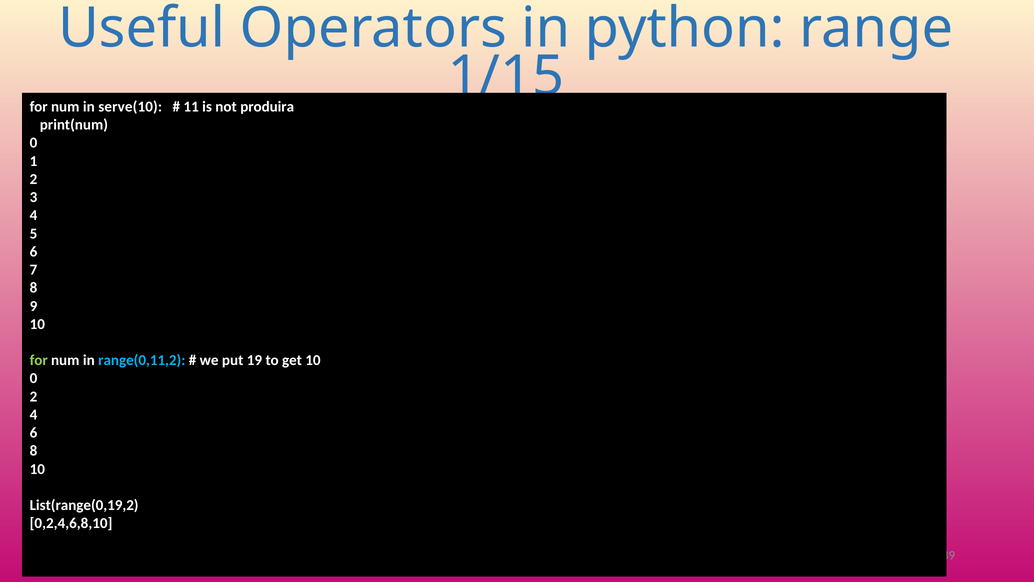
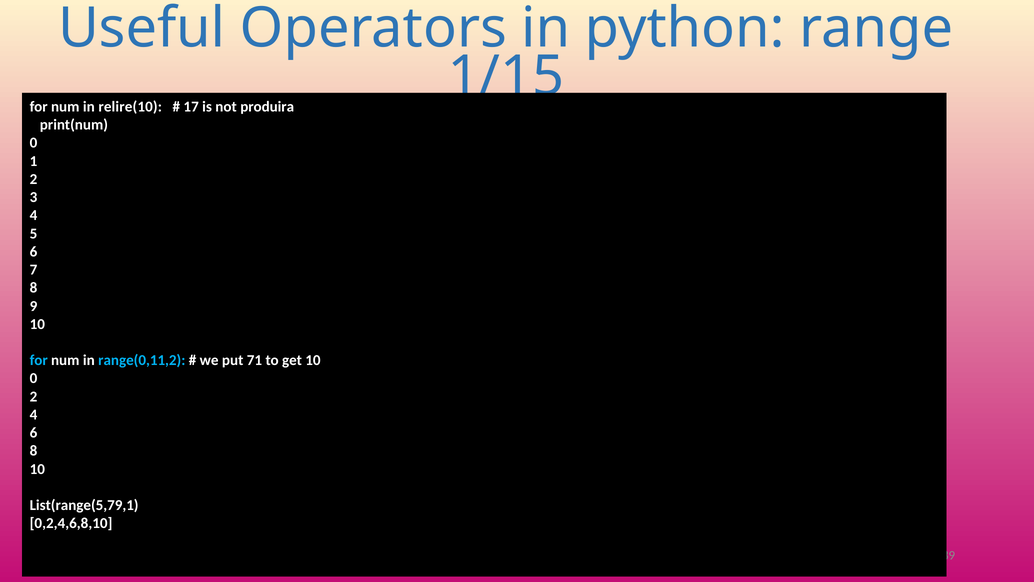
serve(10: serve(10 -> relire(10
11: 11 -> 17
for at (39, 360) colour: light green -> light blue
19: 19 -> 71
List(range(0,19,2: List(range(0,19,2 -> List(range(5,79,1
